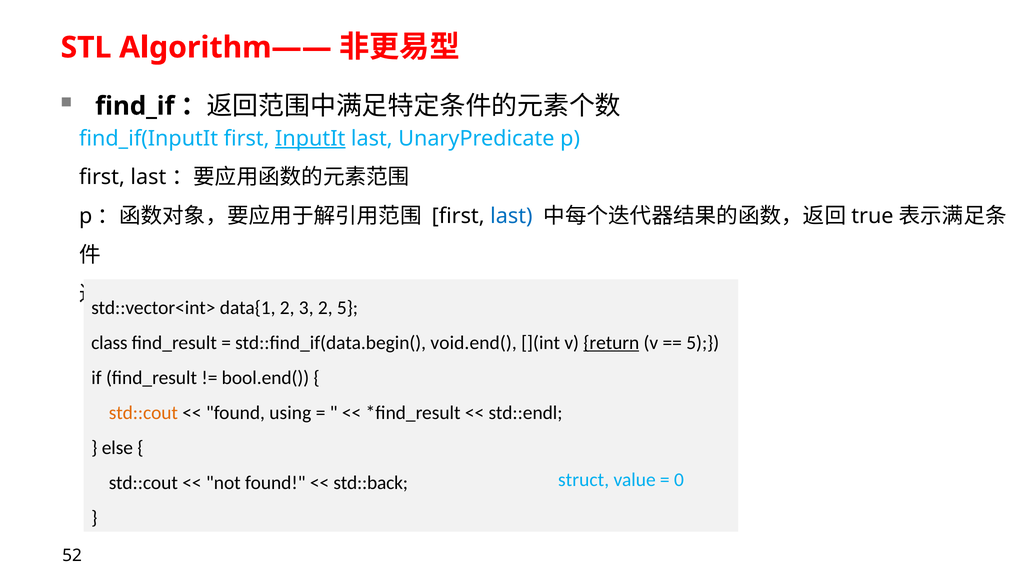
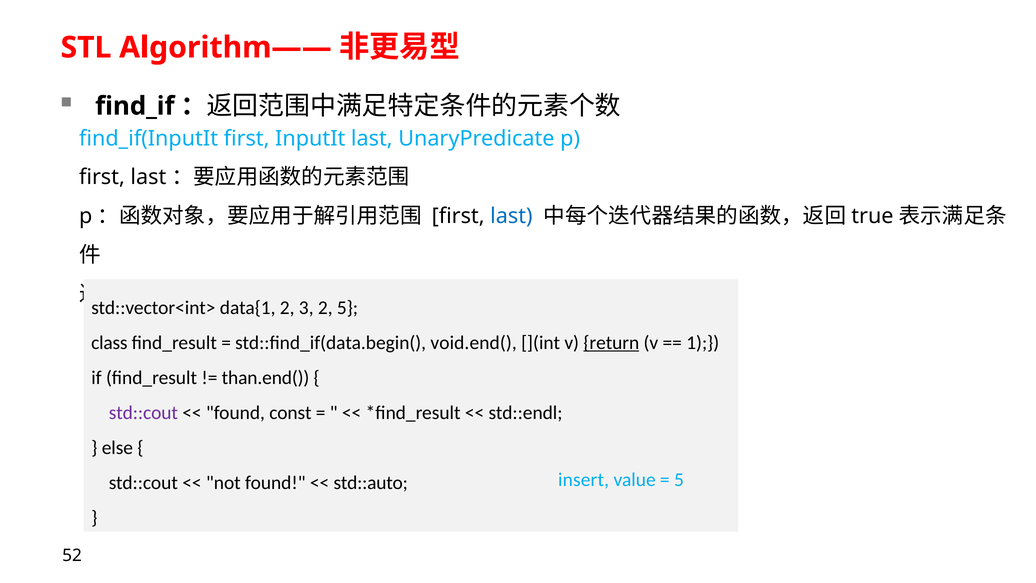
InputIt underline: present -> none
5 at (703, 343): 5 -> 1
bool.end(: bool.end( -> than.end(
std::cout at (143, 412) colour: orange -> purple
using: using -> const
struct: struct -> insert
0 at (679, 479): 0 -> 5
std::back: std::back -> std::auto
